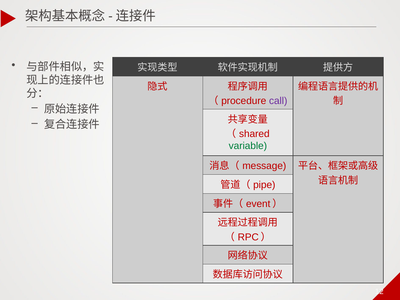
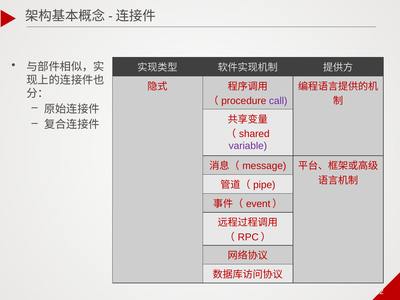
variable colour: green -> purple
